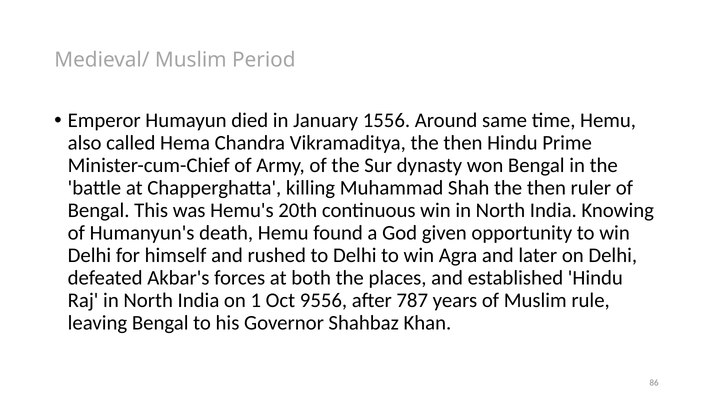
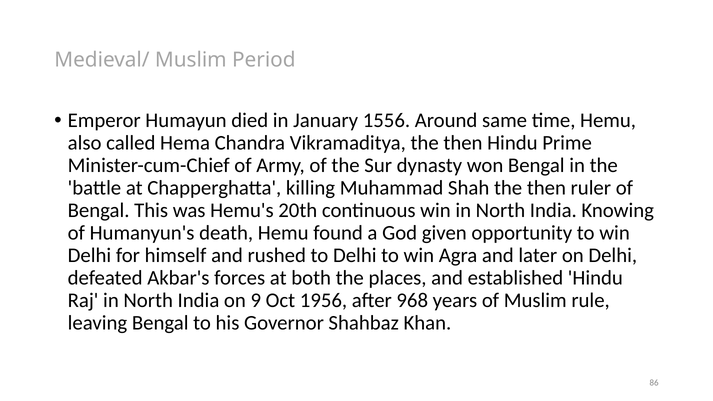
1: 1 -> 9
9556: 9556 -> 1956
787: 787 -> 968
